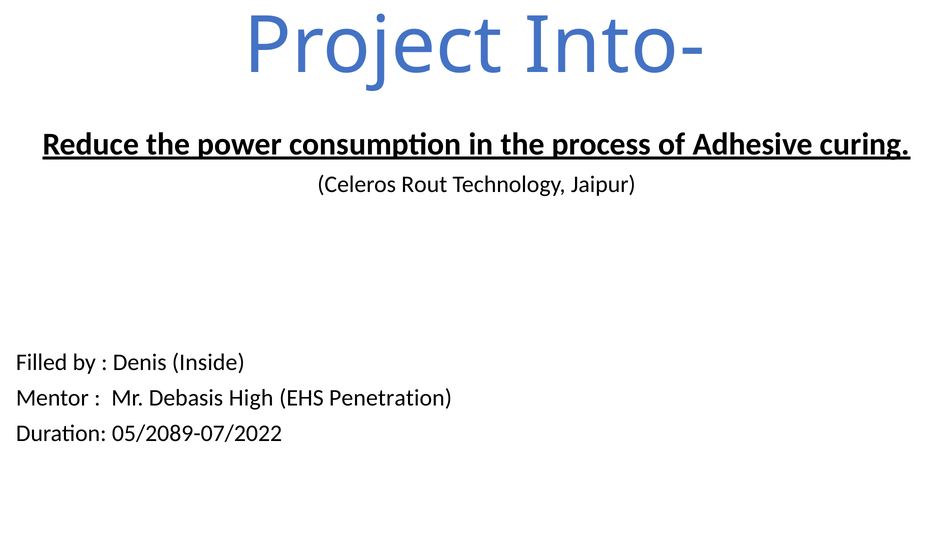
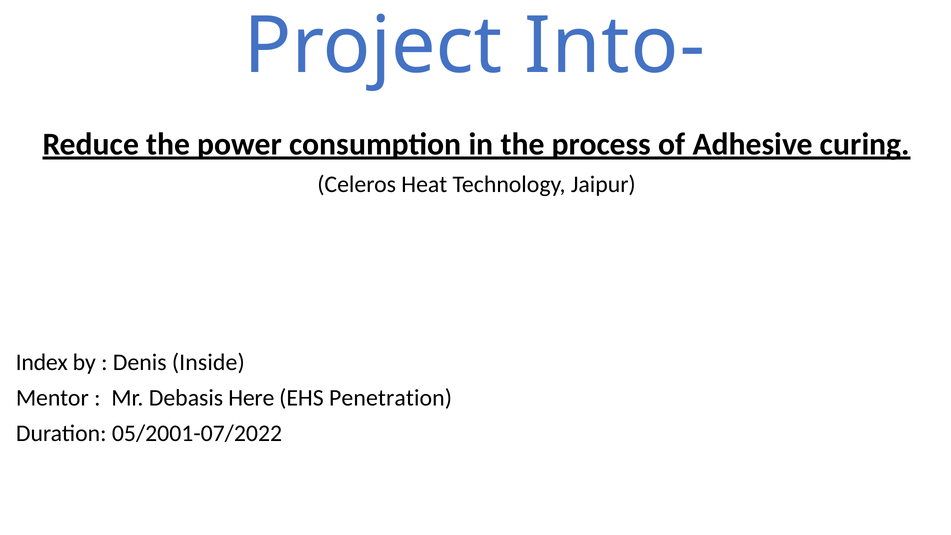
Rout: Rout -> Heat
Filled: Filled -> Index
High: High -> Here
05/2089-07/2022: 05/2089-07/2022 -> 05/2001-07/2022
